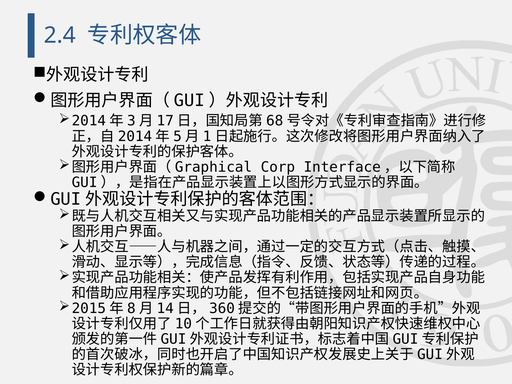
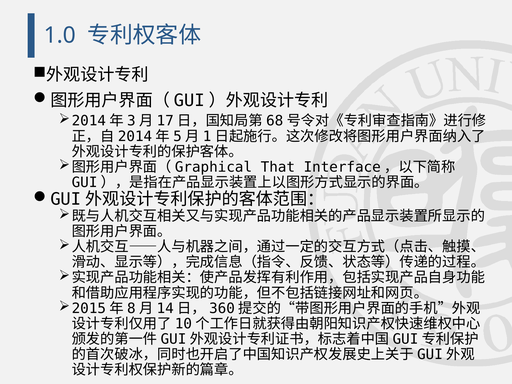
2.4: 2.4 -> 1.0
Corp: Corp -> That
